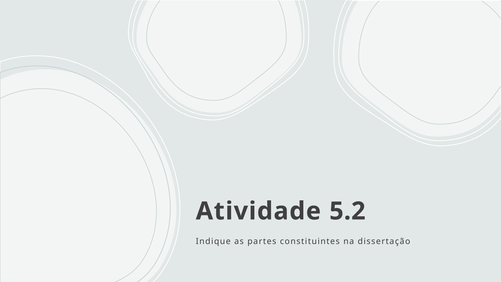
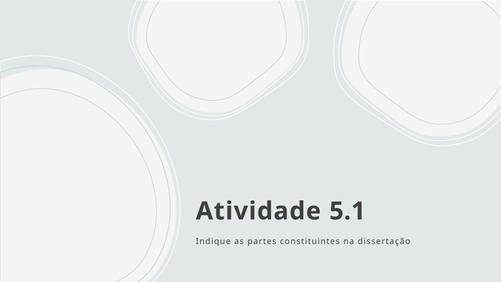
5.2: 5.2 -> 5.1
